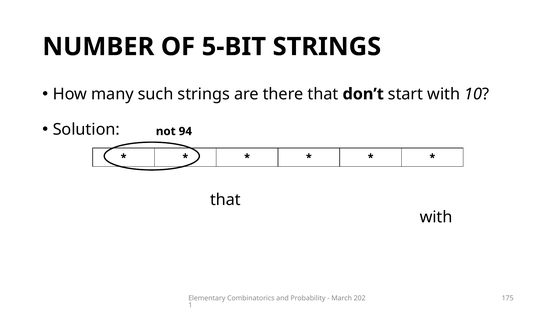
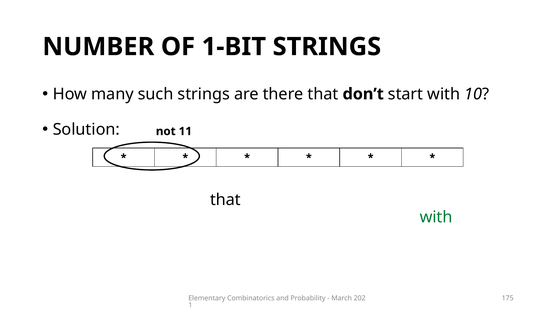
5-BIT: 5-BIT -> 1-BIT
94: 94 -> 11
with at (436, 217) colour: black -> green
